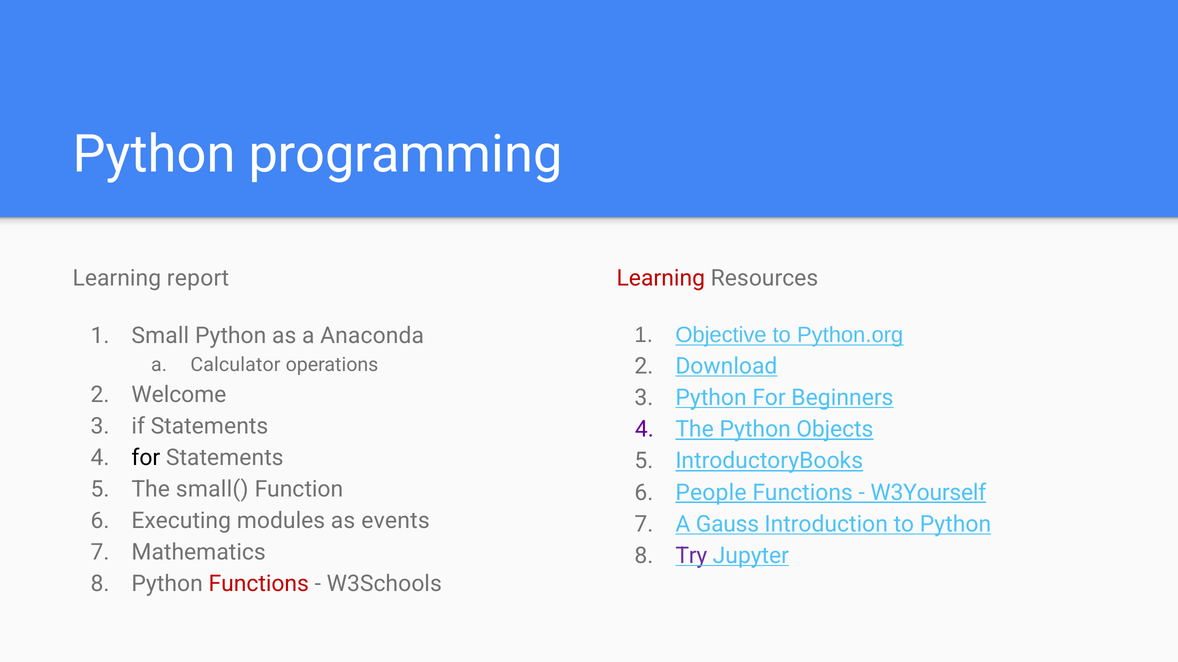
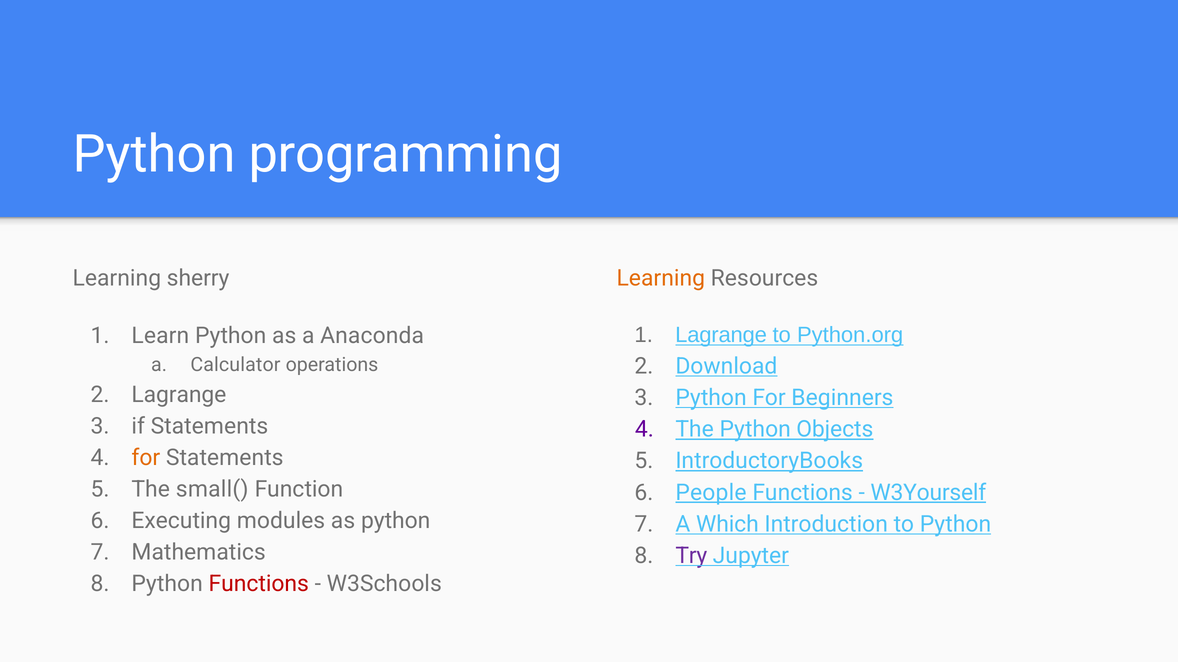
report: report -> sherry
Learning at (661, 278) colour: red -> orange
Objective at (721, 335): Objective -> Lagrange
Small: Small -> Learn
Welcome at (179, 395): Welcome -> Lagrange
for at (146, 458) colour: black -> orange
as events: events -> python
Gauss: Gauss -> Which
